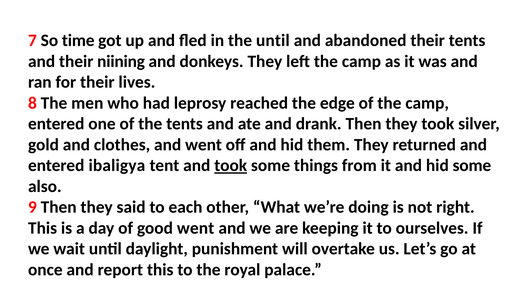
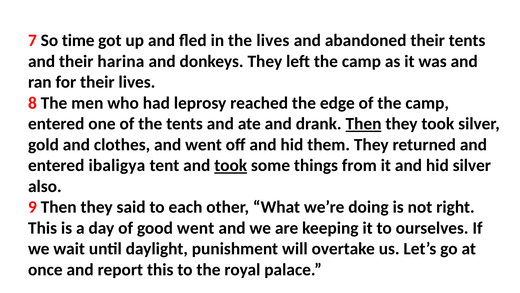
the until: until -> lives
niining: niining -> harina
Then at (364, 124) underline: none -> present
hid some: some -> silver
